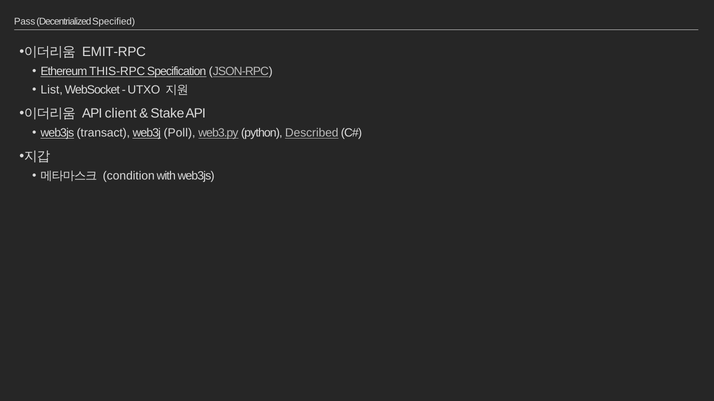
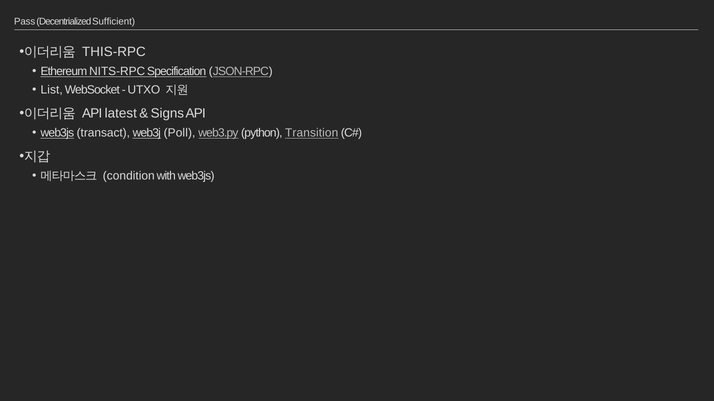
Specified: Specified -> Sufficient
EMIT-RPC: EMIT-RPC -> THIS-RPC
THIS-RPC: THIS-RPC -> NITS-RPC
client: client -> latest
Stake: Stake -> Signs
Described: Described -> Transition
